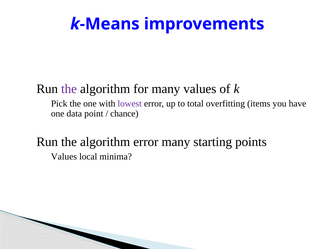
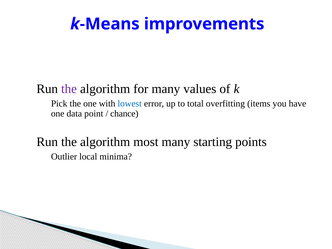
lowest colour: purple -> blue
algorithm error: error -> most
Values at (64, 157): Values -> Outlier
